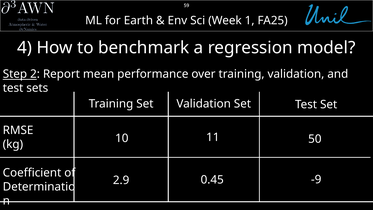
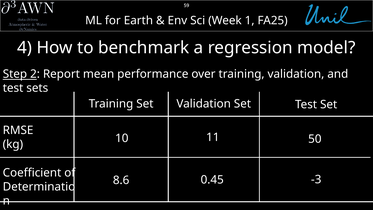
2.9: 2.9 -> 8.6
-9: -9 -> -3
